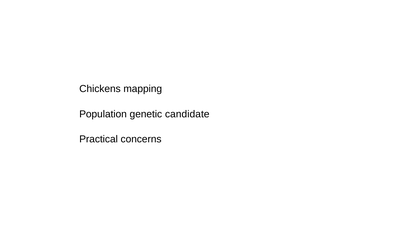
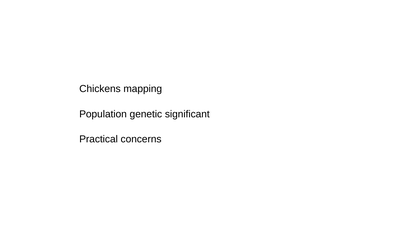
candidate: candidate -> significant
